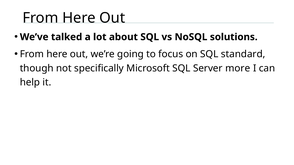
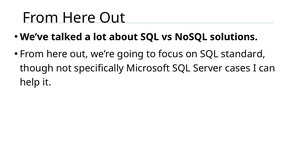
more: more -> cases
